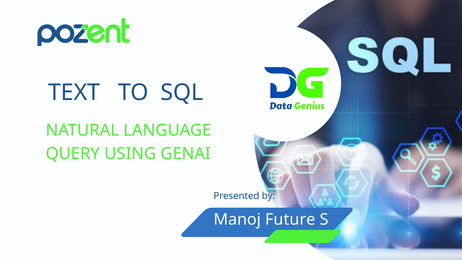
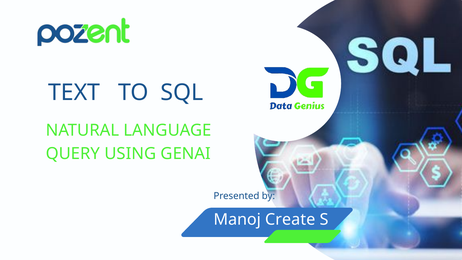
Future: Future -> Create
